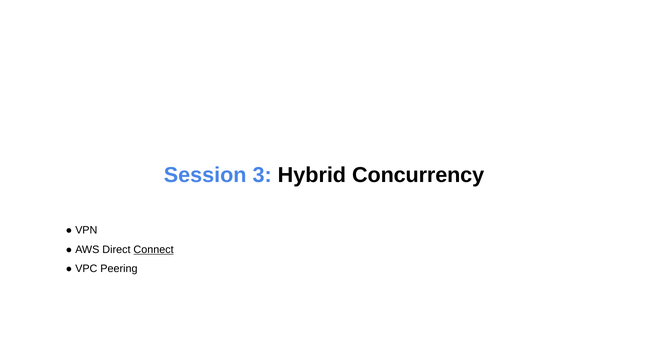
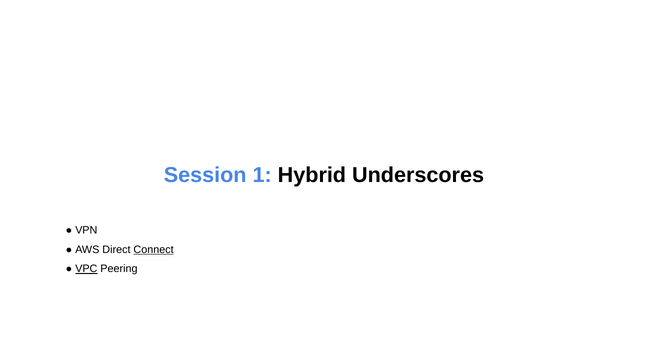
3: 3 -> 1
Concurrency: Concurrency -> Underscores
VPC underline: none -> present
